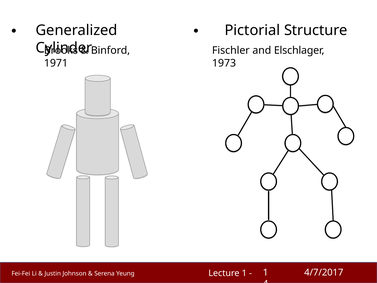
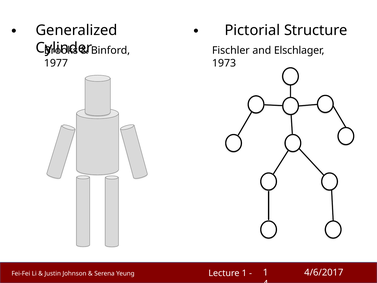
1971: 1971 -> 1977
4/7/2017: 4/7/2017 -> 4/6/2017
